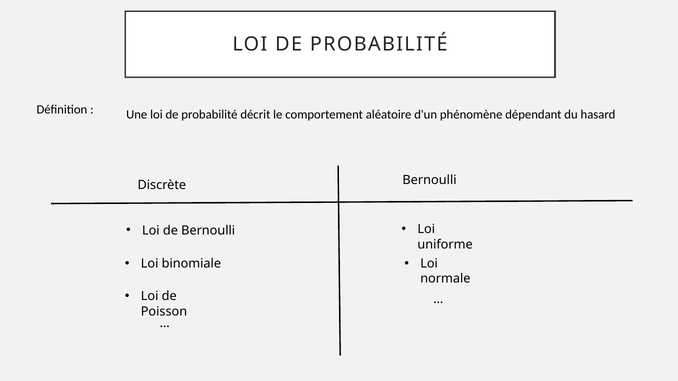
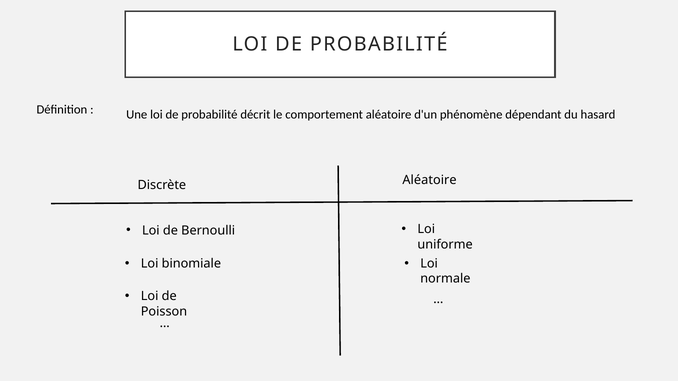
Discrète Bernoulli: Bernoulli -> Aléatoire
